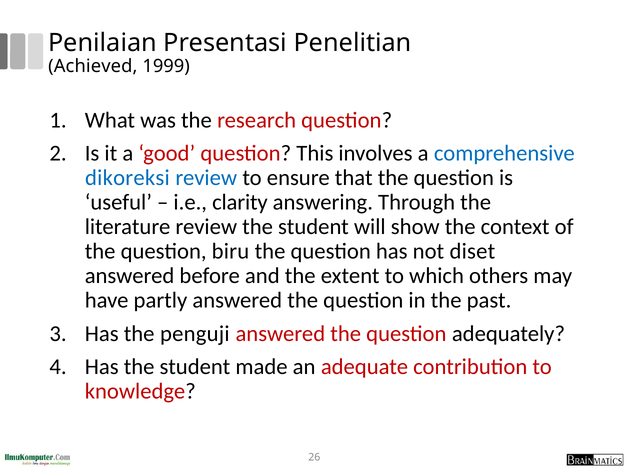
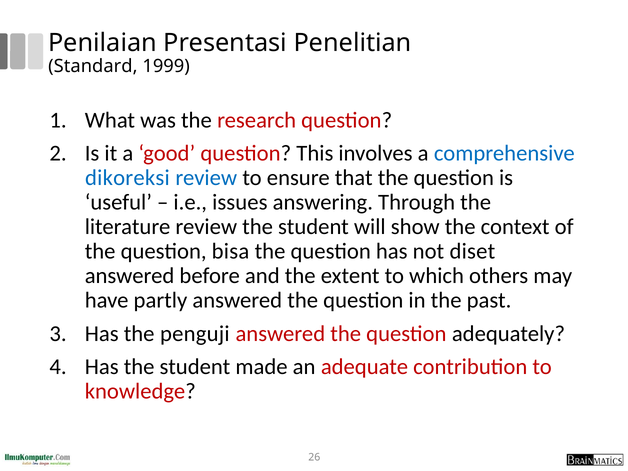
Achieved: Achieved -> Standard
clarity: clarity -> issues
biru: biru -> bisa
